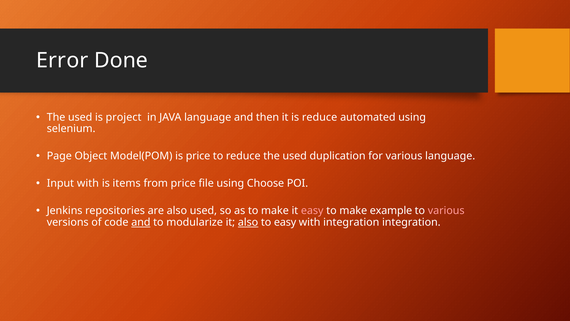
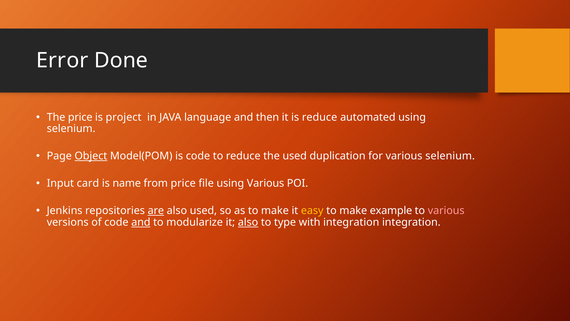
used at (80, 117): used -> price
Object underline: none -> present
is price: price -> code
various language: language -> selenium
Input with: with -> card
items: items -> name
using Choose: Choose -> Various
are underline: none -> present
easy at (312, 210) colour: pink -> yellow
to easy: easy -> type
